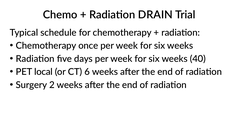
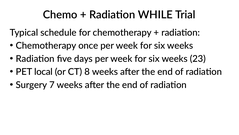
DRAIN: DRAIN -> WHILE
40: 40 -> 23
6: 6 -> 8
2: 2 -> 7
